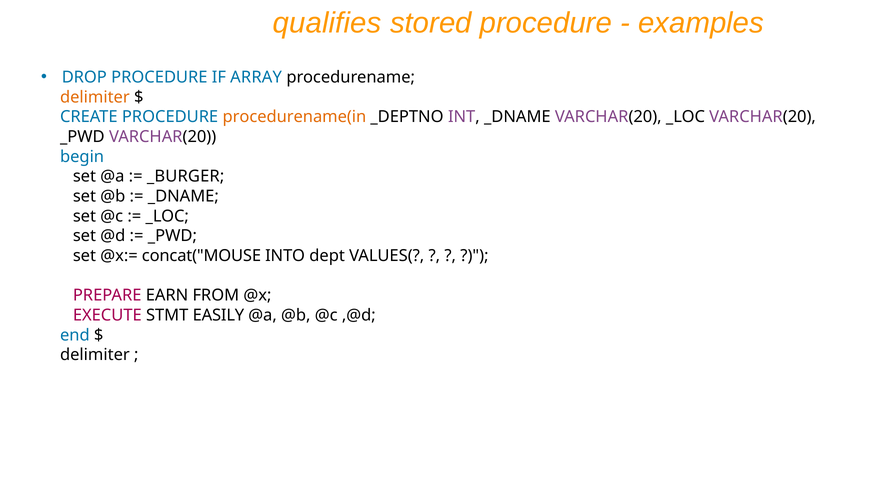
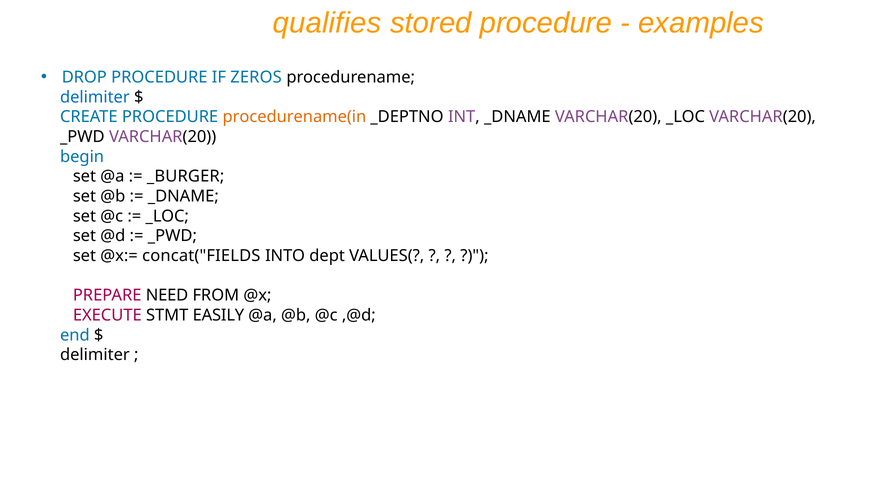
ARRAY: ARRAY -> ZEROS
delimiter at (95, 97) colour: orange -> blue
concat("MOUSE: concat("MOUSE -> concat("FIELDS
EARN: EARN -> NEED
